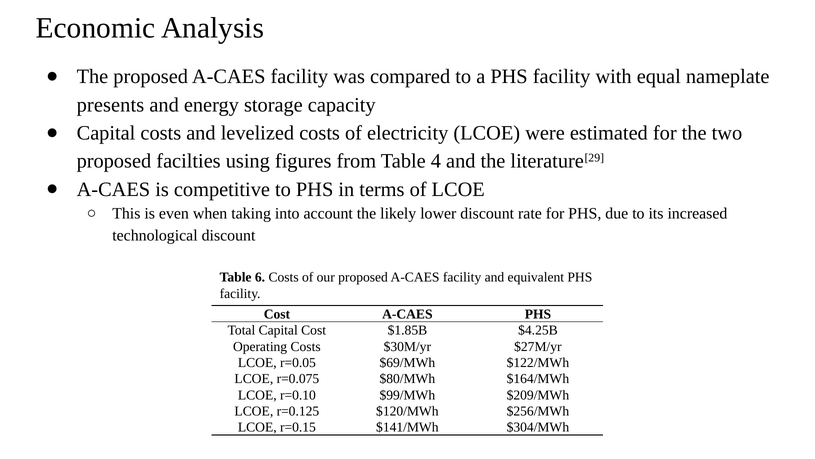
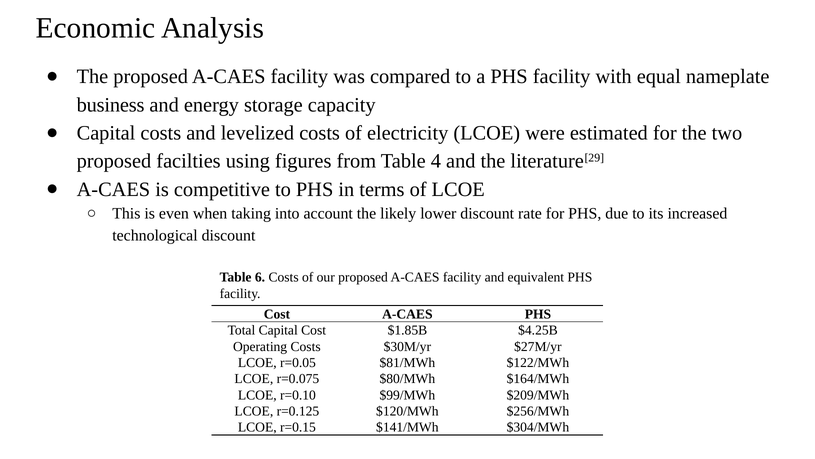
presents: presents -> business
$69/MWh: $69/MWh -> $81/MWh
